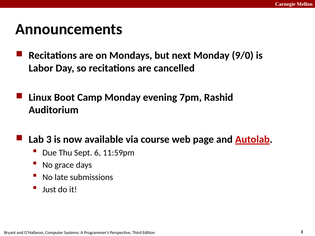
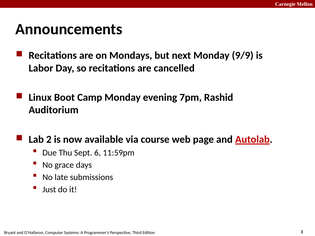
9/0: 9/0 -> 9/9
Lab 3: 3 -> 2
